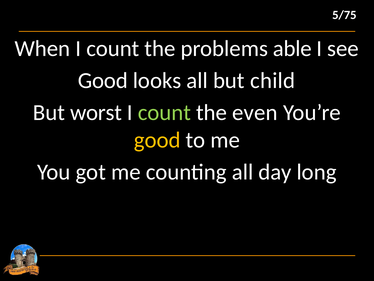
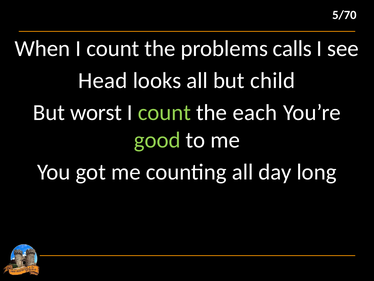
5/75: 5/75 -> 5/70
able: able -> calls
Good at (103, 80): Good -> Head
even: even -> each
good at (157, 140) colour: yellow -> light green
